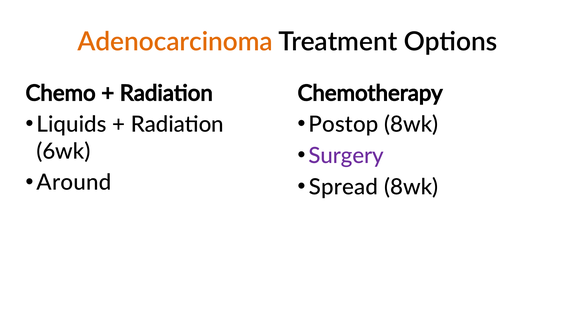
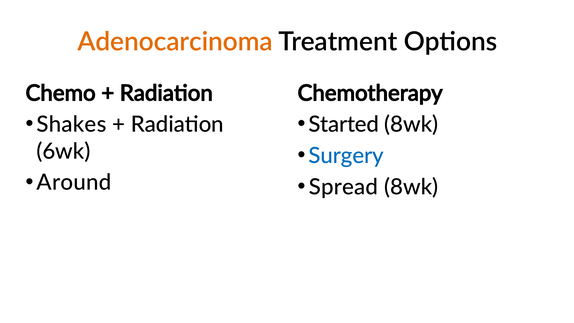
Liquids: Liquids -> Shakes
Postop: Postop -> Started
Surgery colour: purple -> blue
